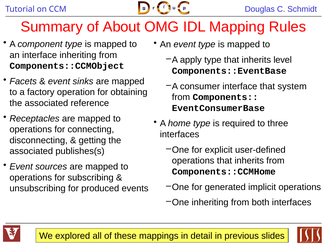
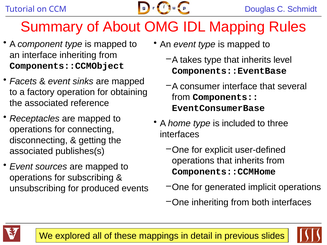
apply: apply -> takes
system: system -> several
required: required -> included
